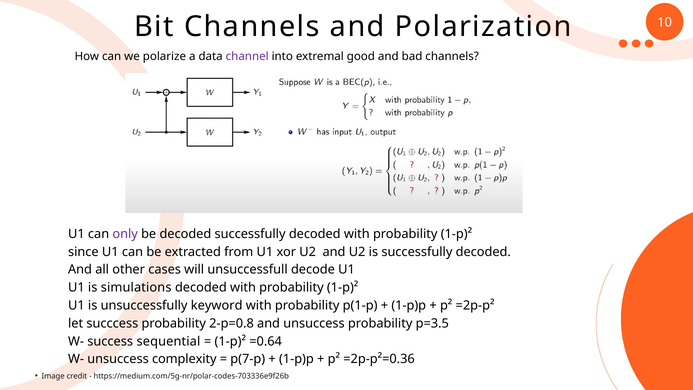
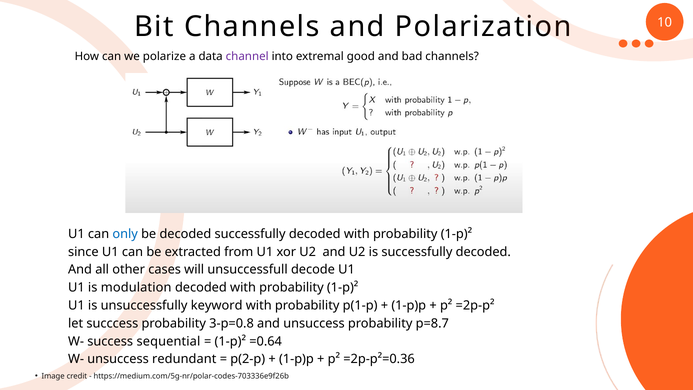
only colour: purple -> blue
simulations: simulations -> modulation
2-p=0.8: 2-p=0.8 -> 3-p=0.8
p=3.5: p=3.5 -> p=8.7
complexity: complexity -> redundant
p(7-p: p(7-p -> p(2-p
